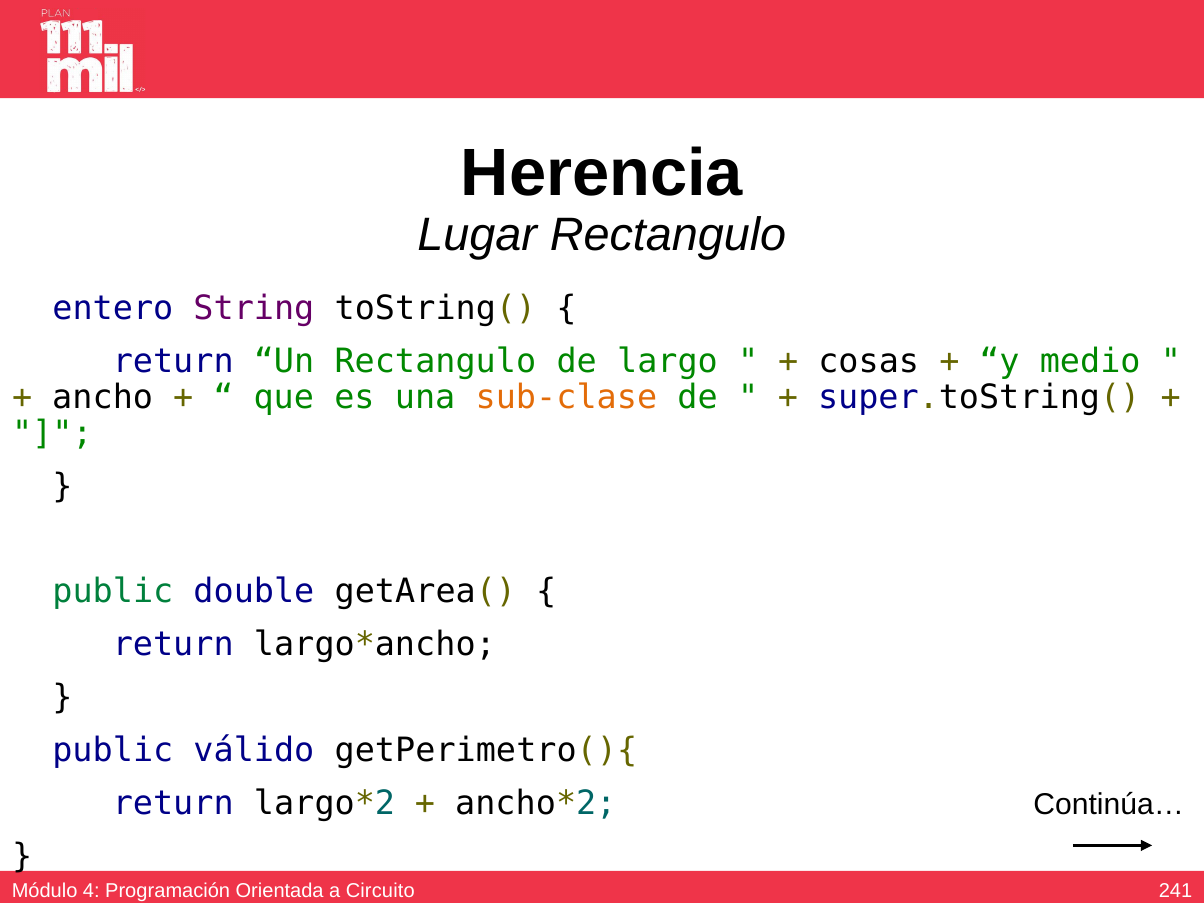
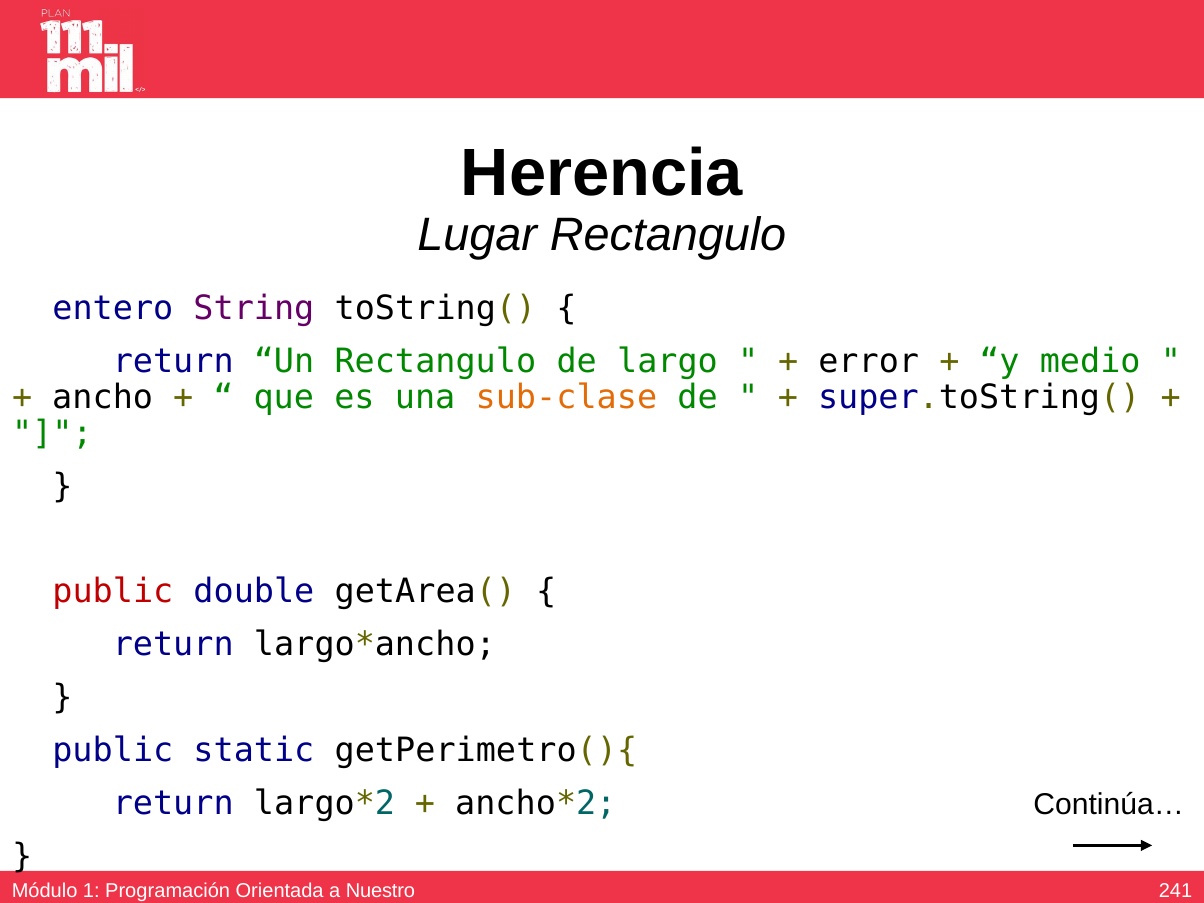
cosas: cosas -> error
public at (113, 592) colour: green -> red
válido: válido -> static
4: 4 -> 1
Circuito: Circuito -> Nuestro
